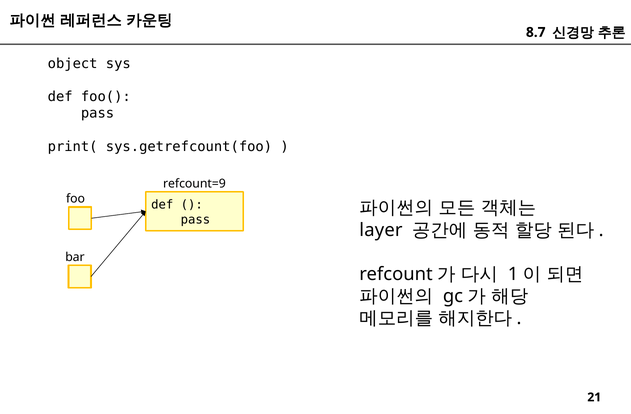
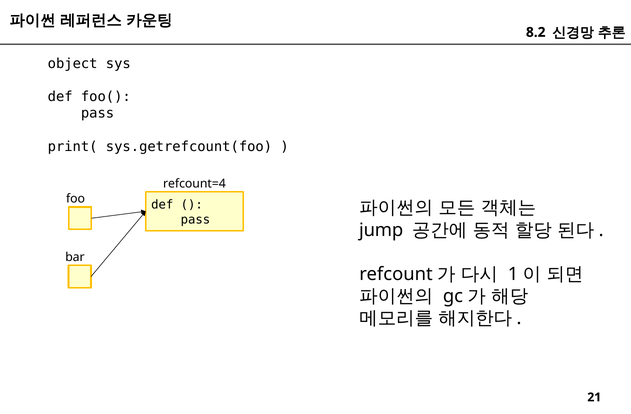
8.7: 8.7 -> 8.2
refcount=9: refcount=9 -> refcount=4
layer: layer -> jump
